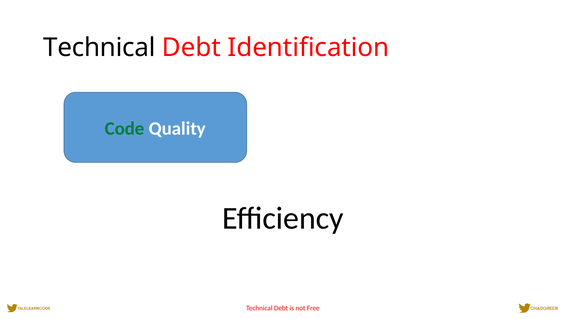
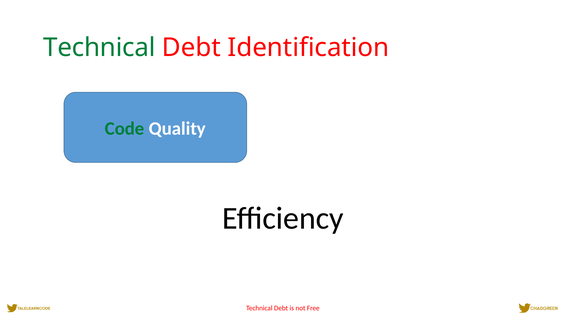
Technical at (99, 48) colour: black -> green
